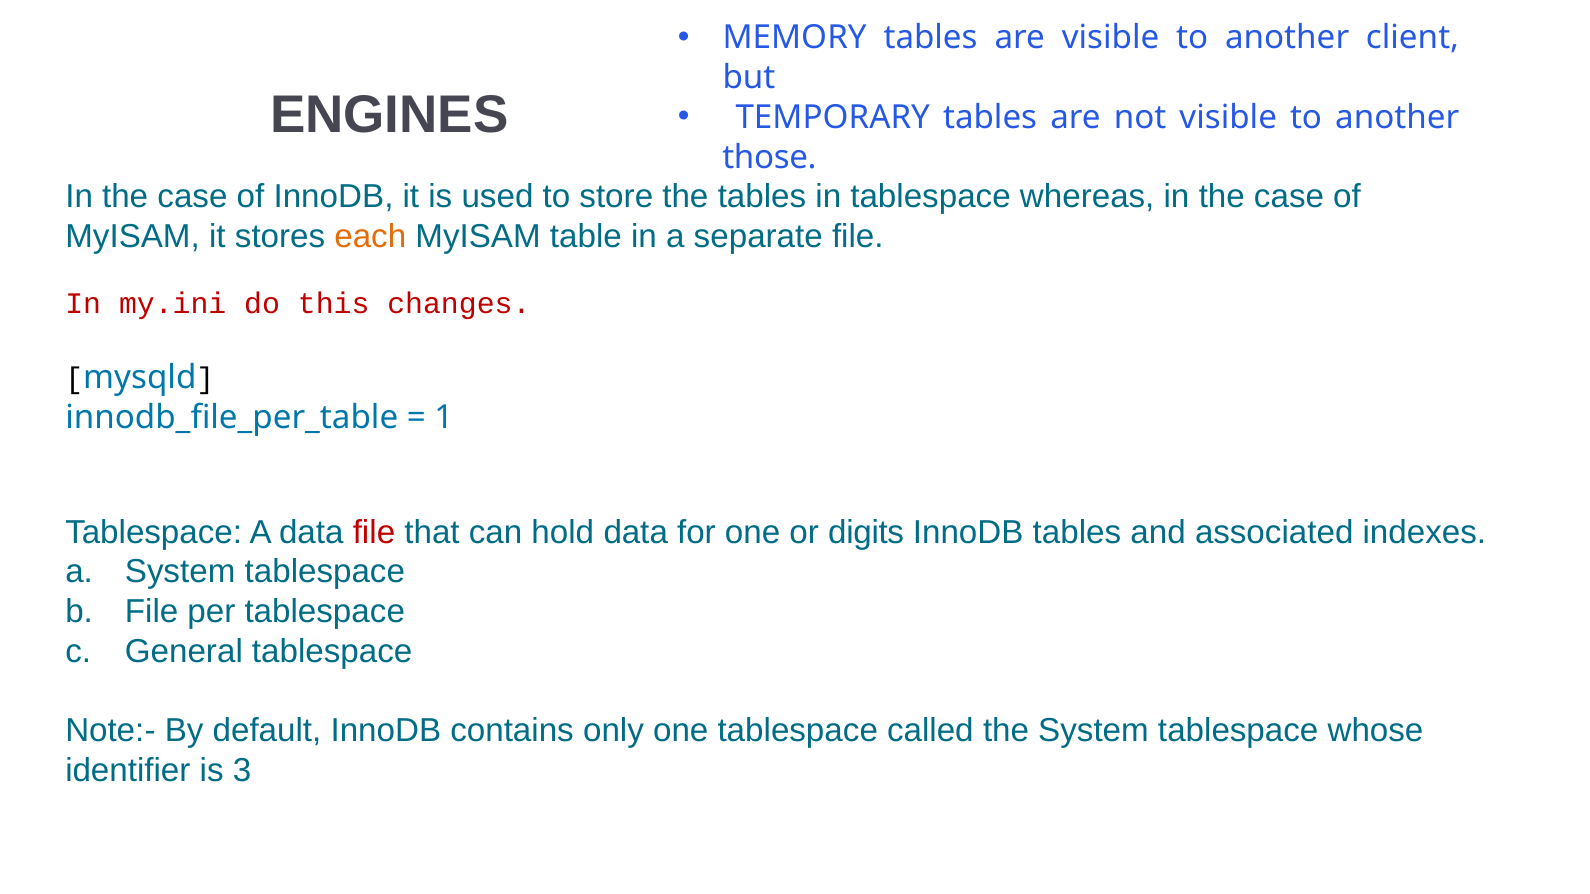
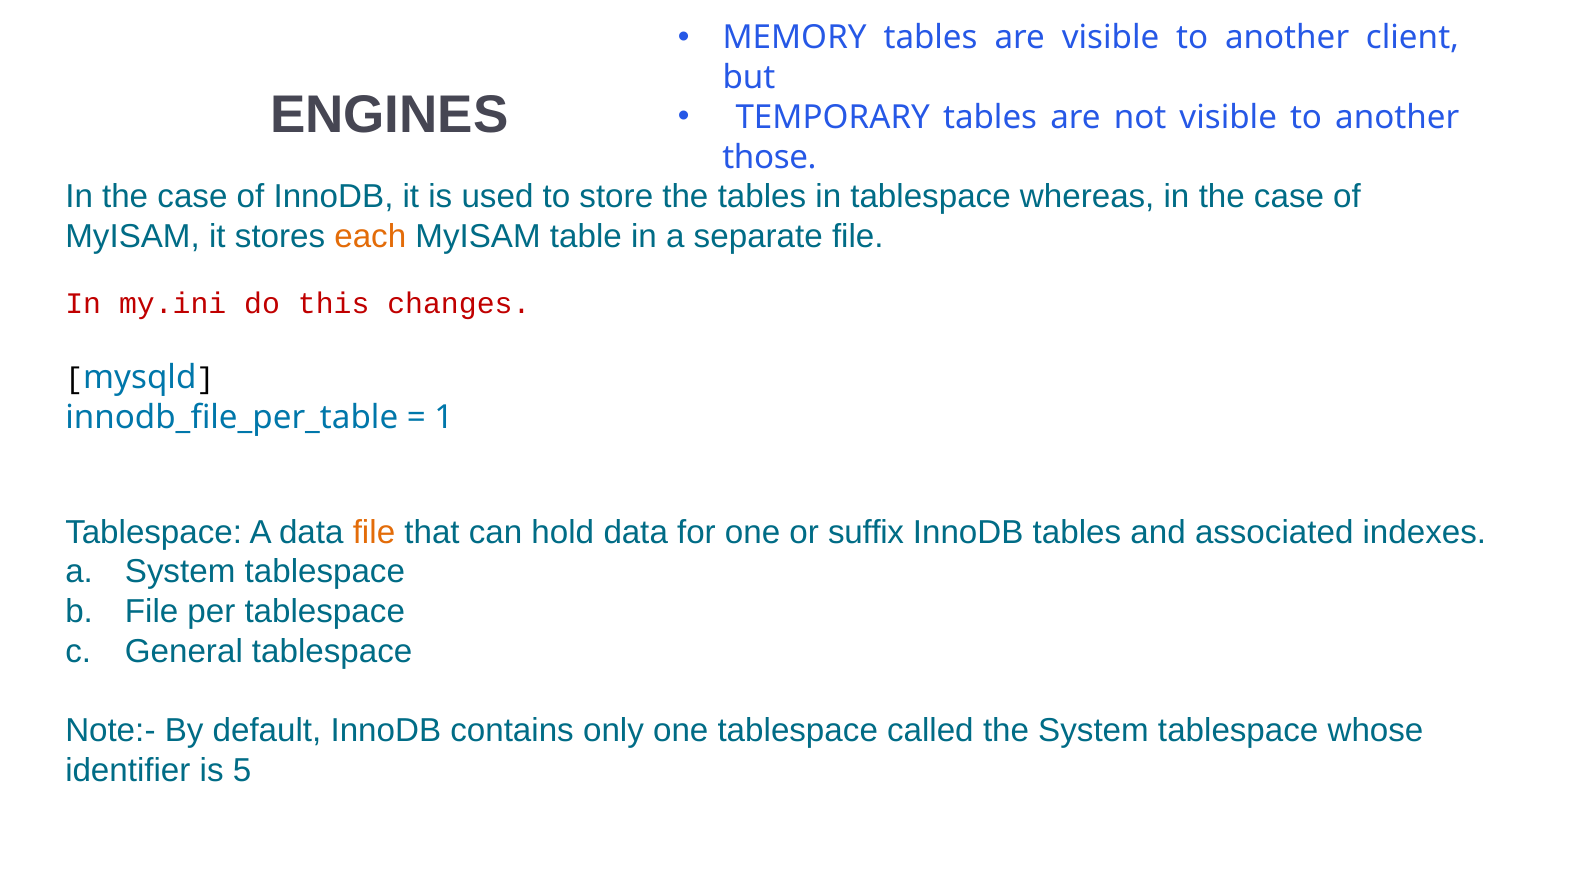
file at (374, 532) colour: red -> orange
digits: digits -> suffix
3: 3 -> 5
